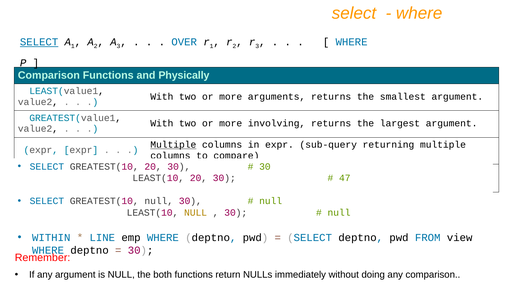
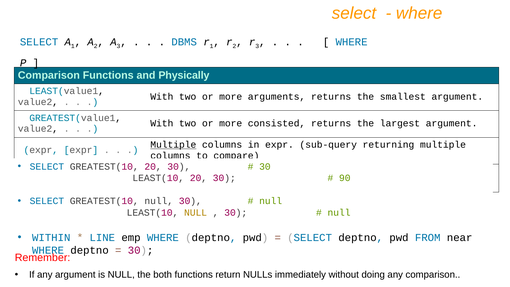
SELECT at (39, 42) underline: present -> none
OVER: OVER -> DBMS
involving: involving -> consisted
47: 47 -> 90
view: view -> near
